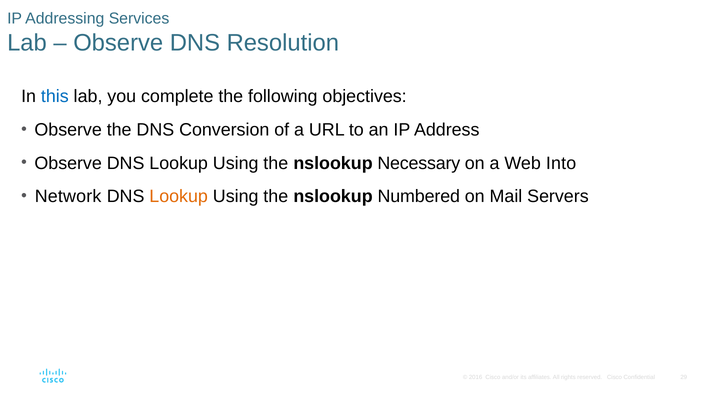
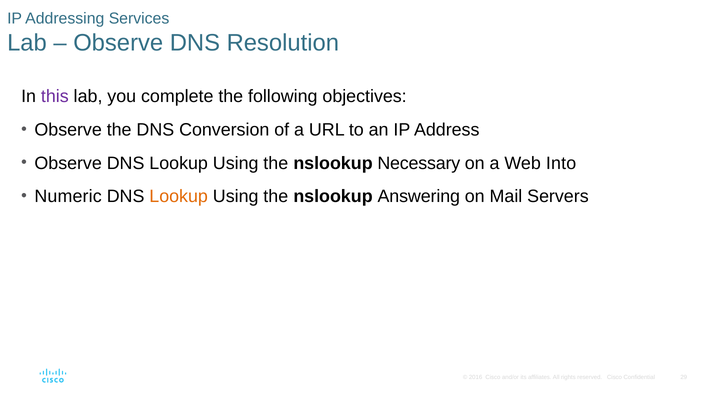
this colour: blue -> purple
Network: Network -> Numeric
Numbered: Numbered -> Answering
